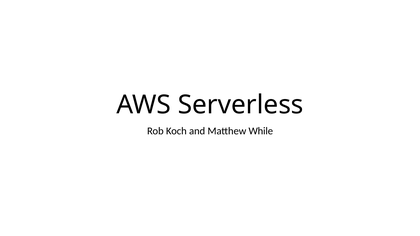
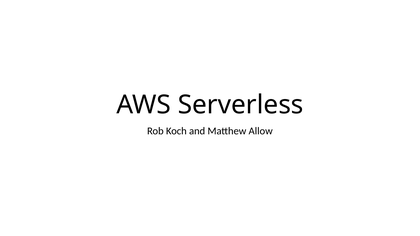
While: While -> Allow
